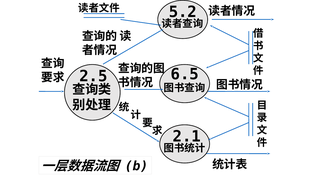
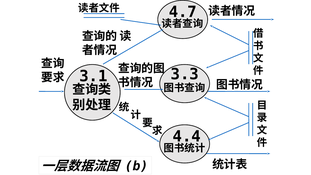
5.2: 5.2 -> 4.7
6.5: 6.5 -> 3.3
2.5: 2.5 -> 3.1
2.1: 2.1 -> 4.4
